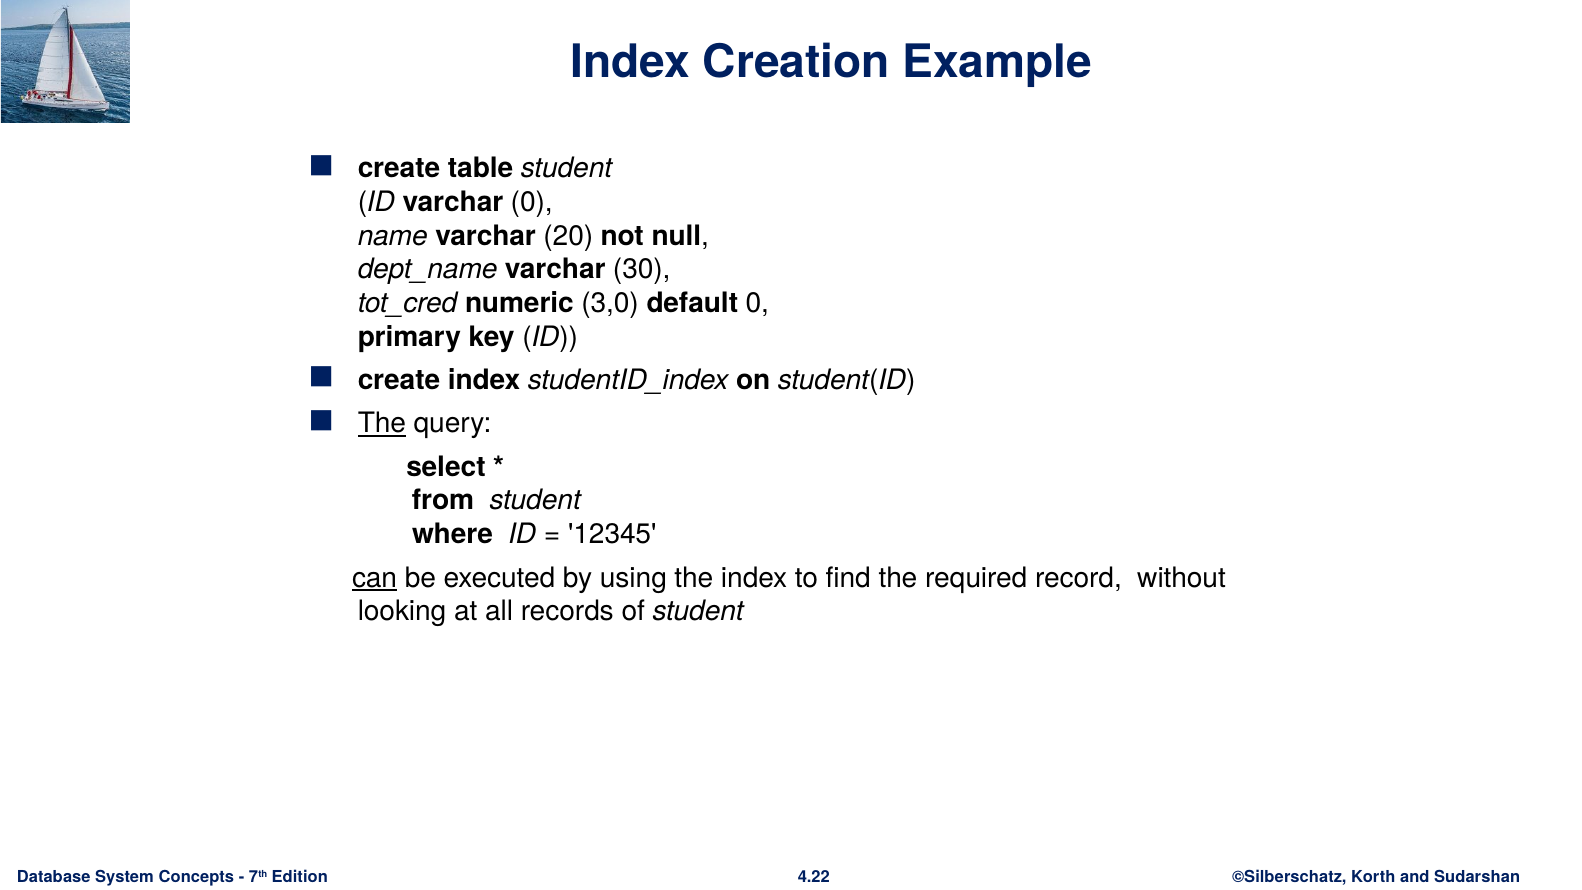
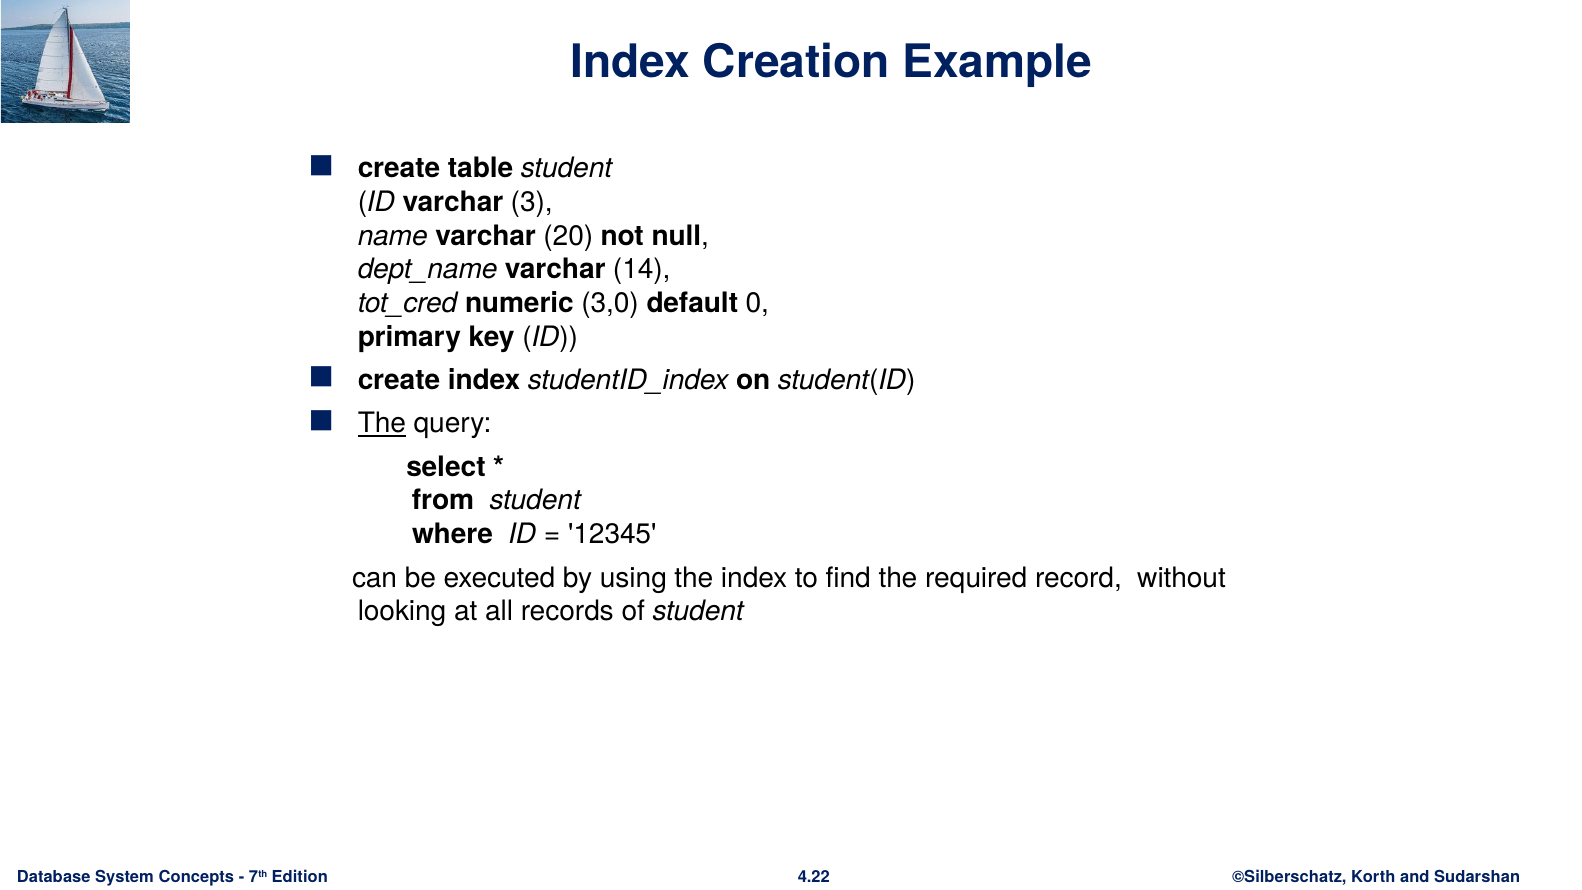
varchar 0: 0 -> 3
30: 30 -> 14
can underline: present -> none
